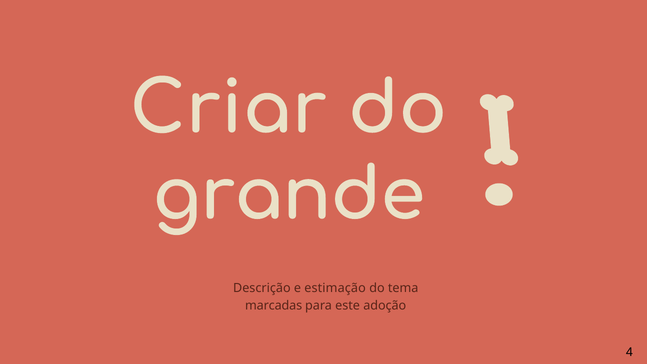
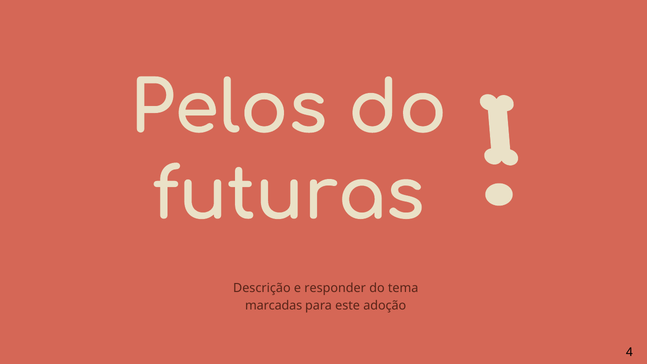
Criar: Criar -> Pelos
grande: grande -> futuras
estimação: estimação -> responder
